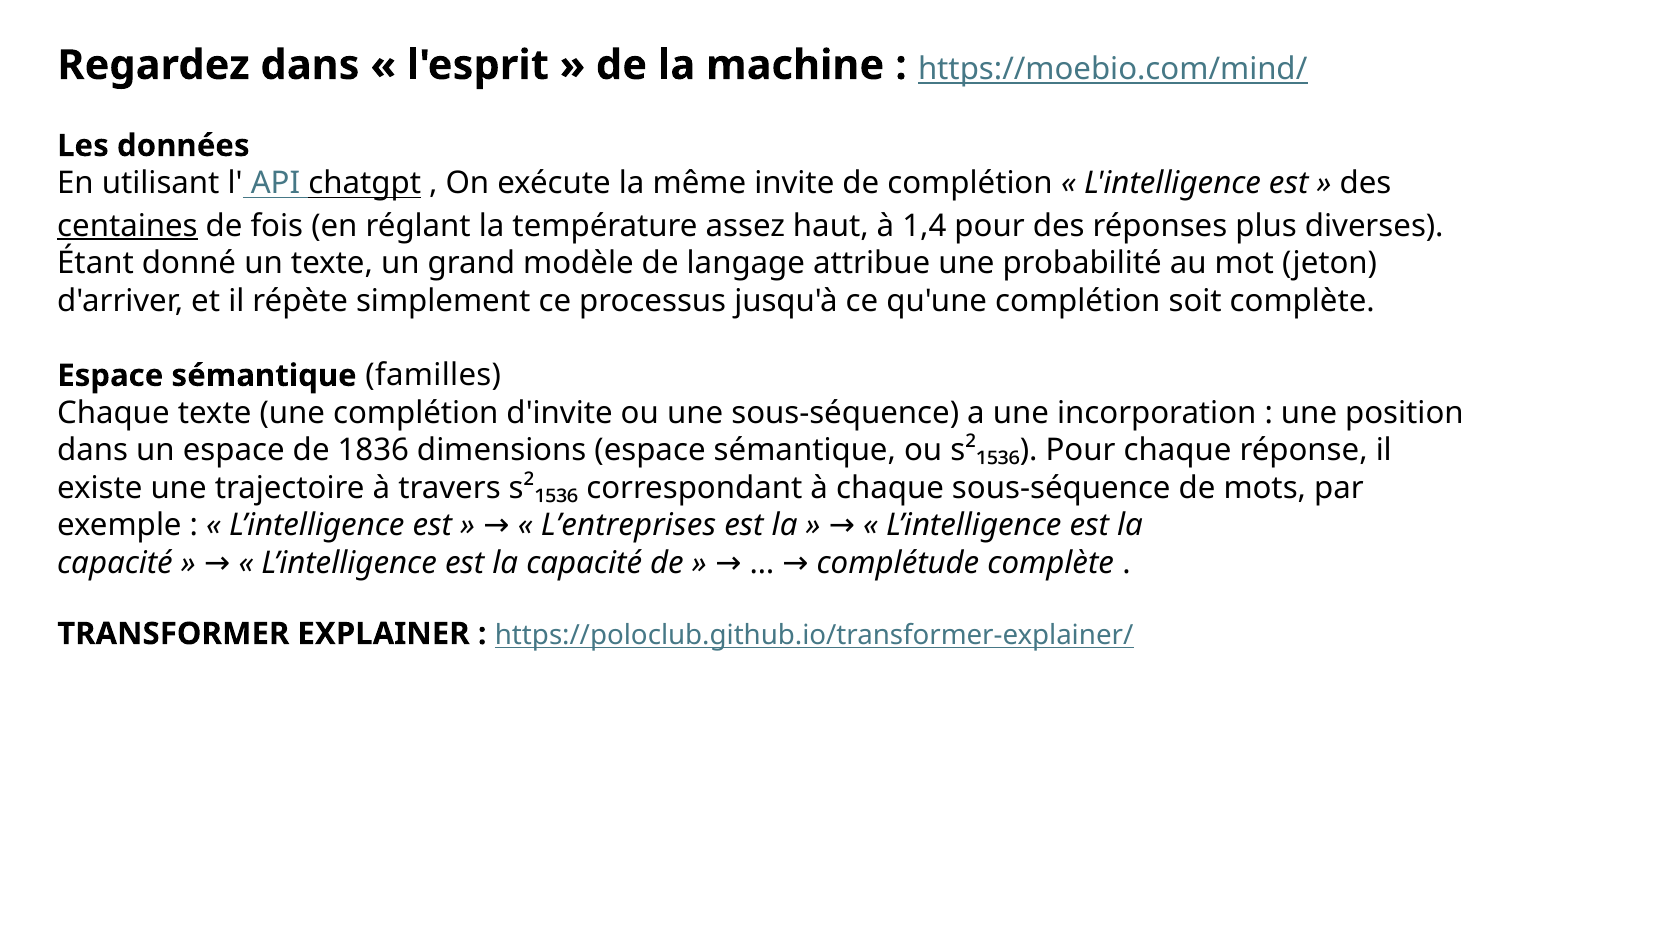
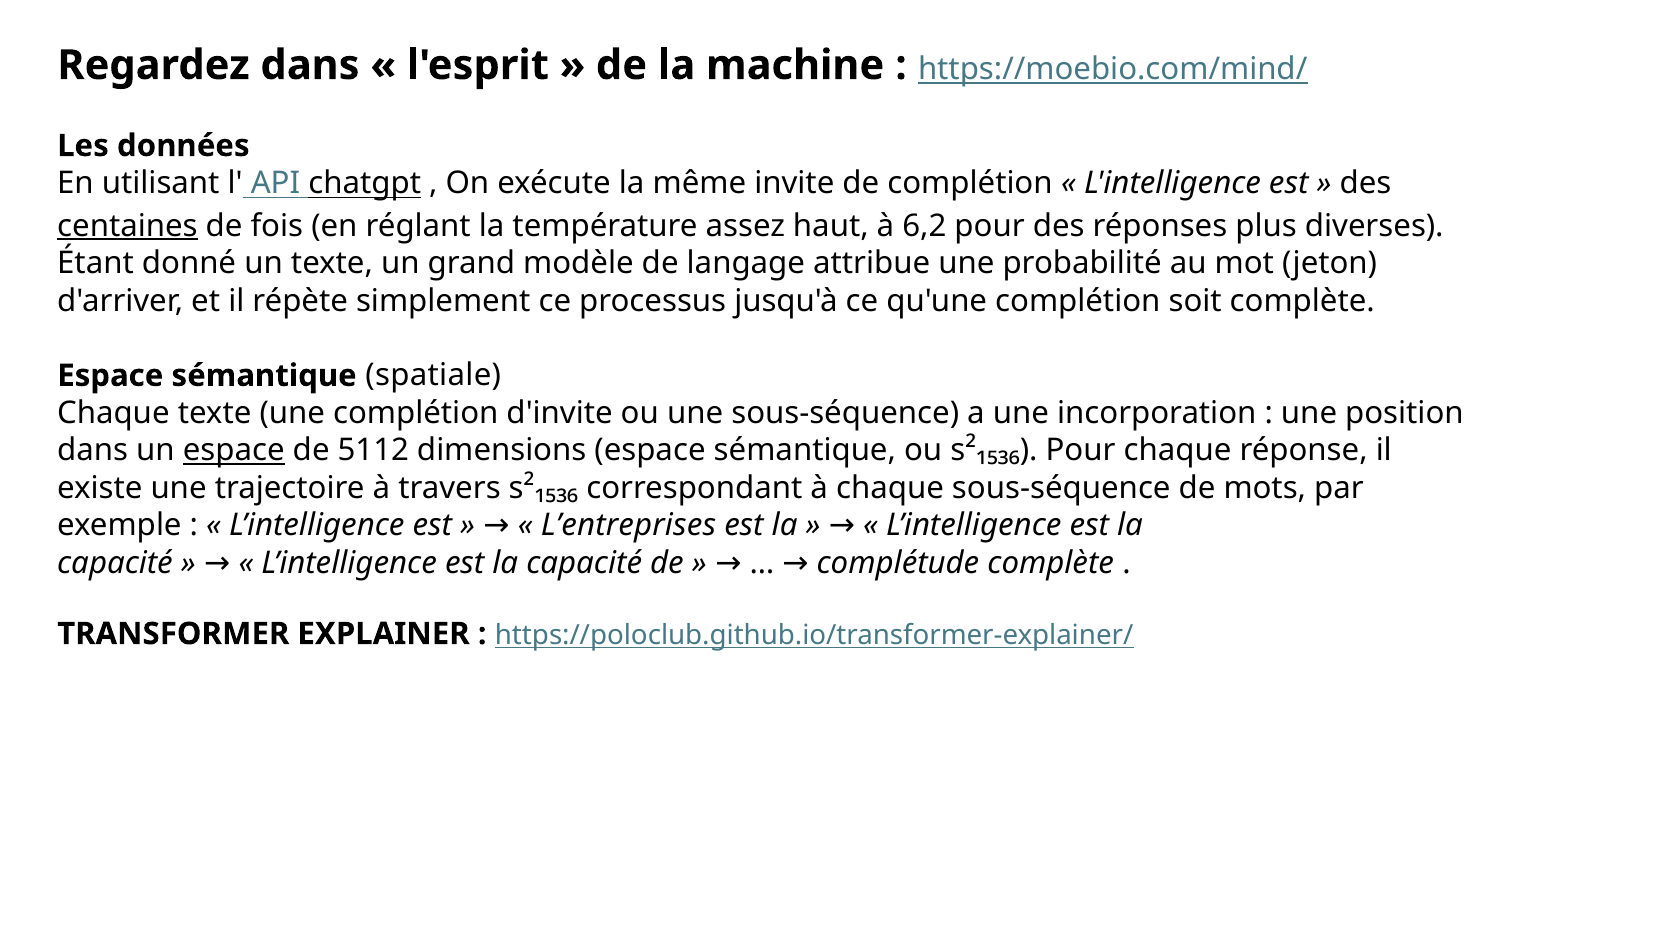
1,4: 1,4 -> 6,2
familles: familles -> spatiale
espace at (234, 450) underline: none -> present
1836: 1836 -> 5112
